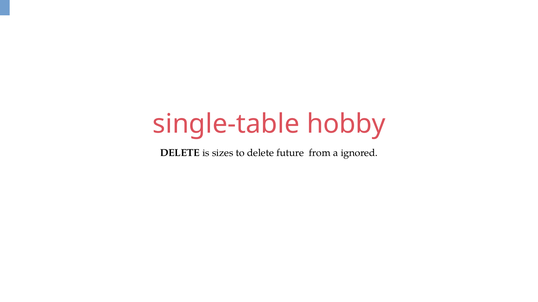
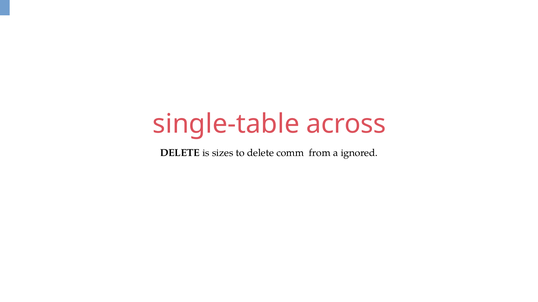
hobby: hobby -> across
future: future -> comm
